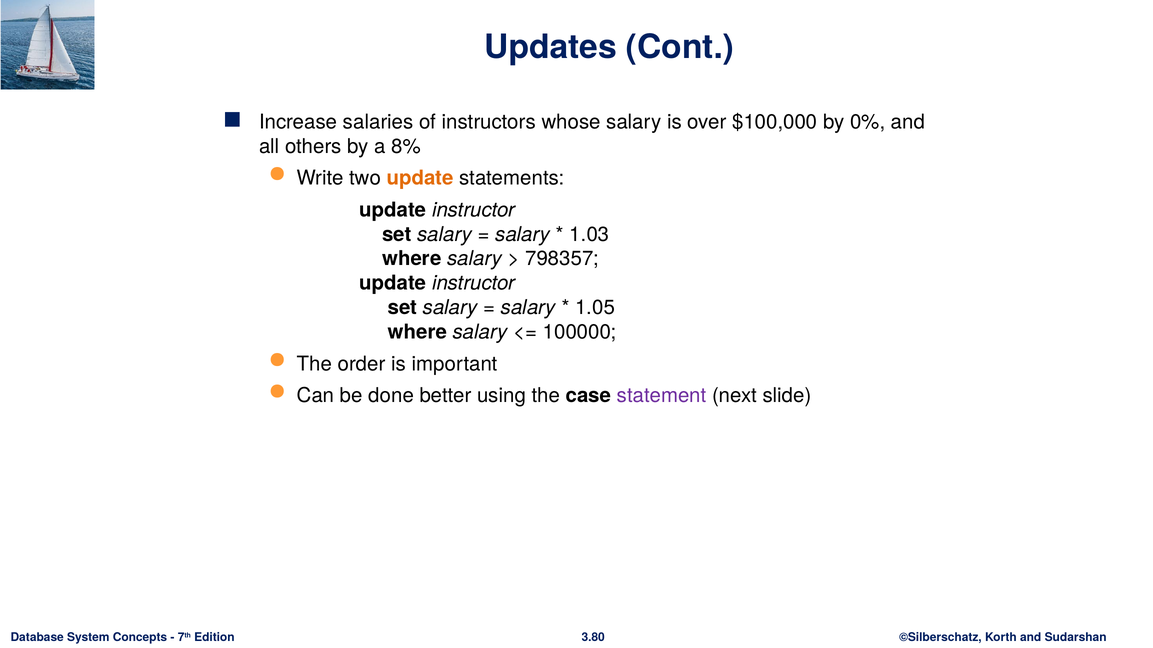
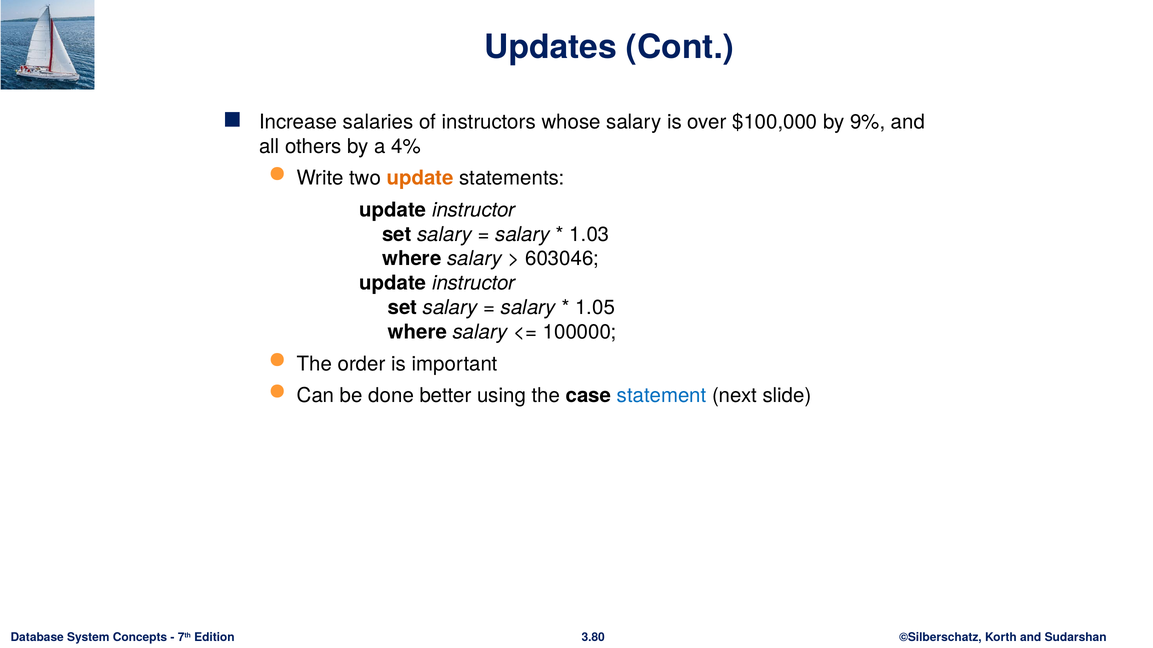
0%: 0% -> 9%
8%: 8% -> 4%
798357: 798357 -> 603046
statement colour: purple -> blue
